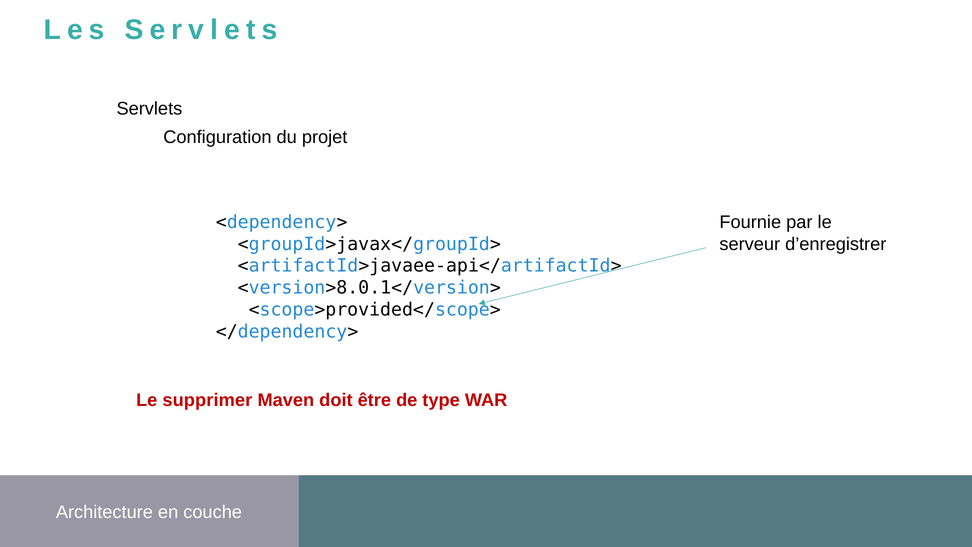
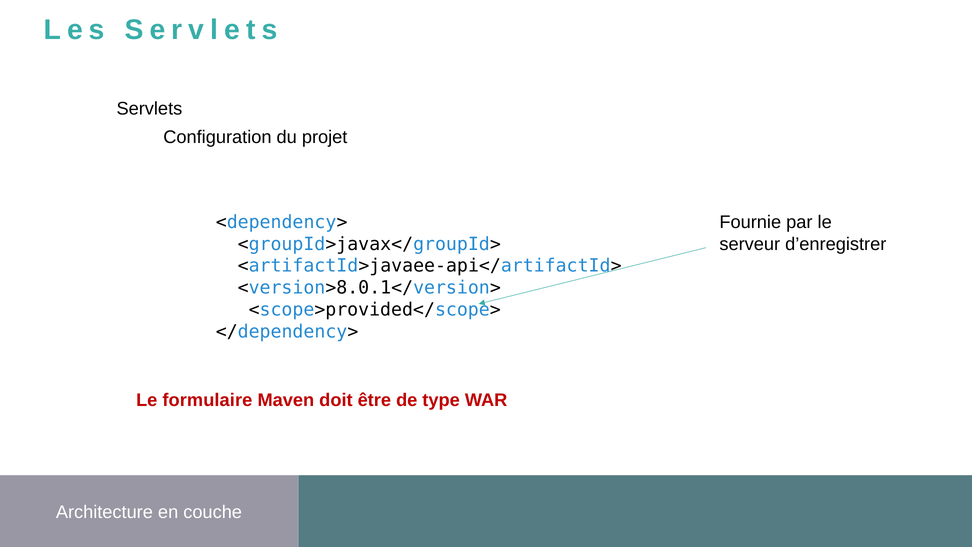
supprimer: supprimer -> formulaire
